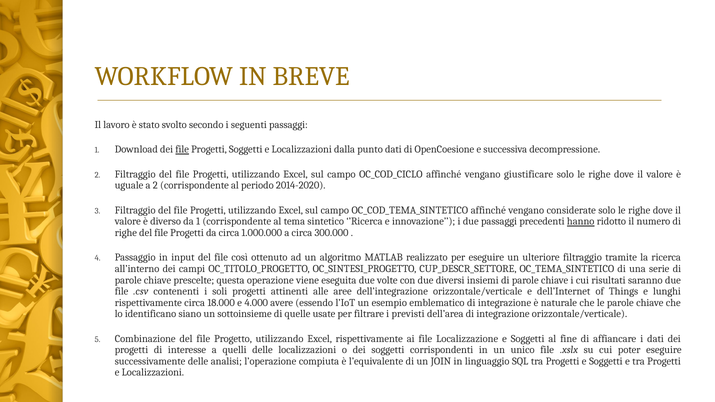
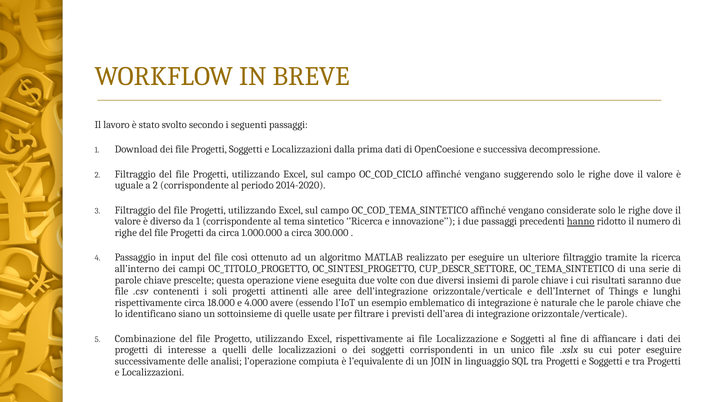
file at (182, 150) underline: present -> none
punto: punto -> prima
giustificare: giustificare -> suggerendo
